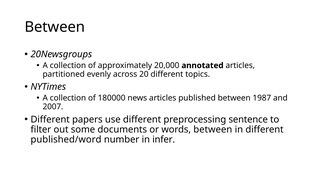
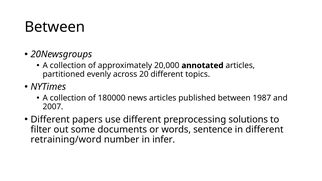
sentence: sentence -> solutions
words between: between -> sentence
published/word: published/word -> retraining/word
